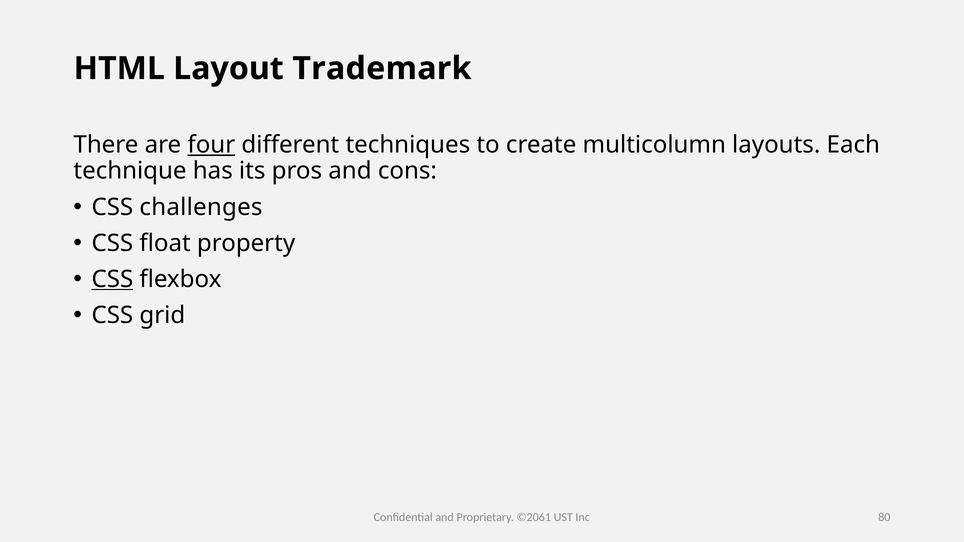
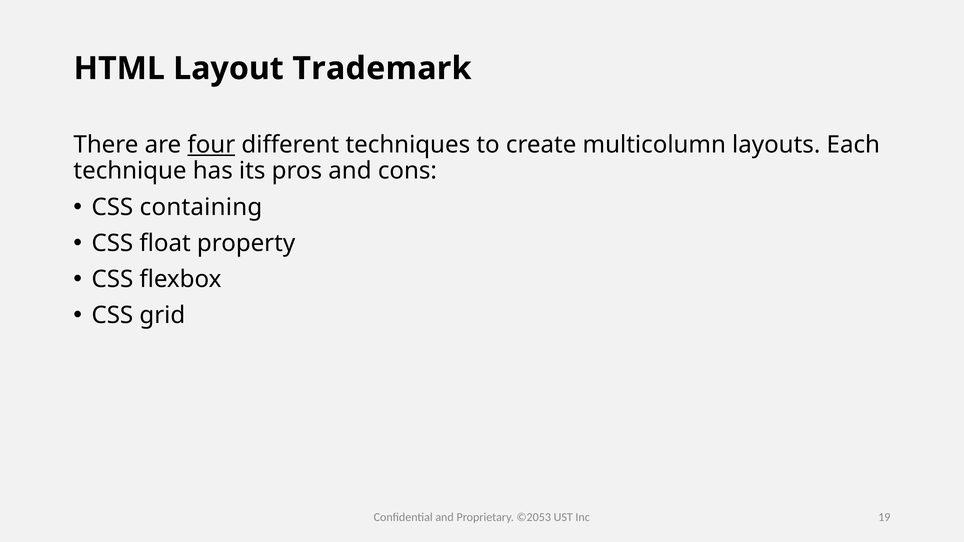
challenges: challenges -> containing
CSS at (112, 279) underline: present -> none
©2061: ©2061 -> ©2053
80: 80 -> 19
